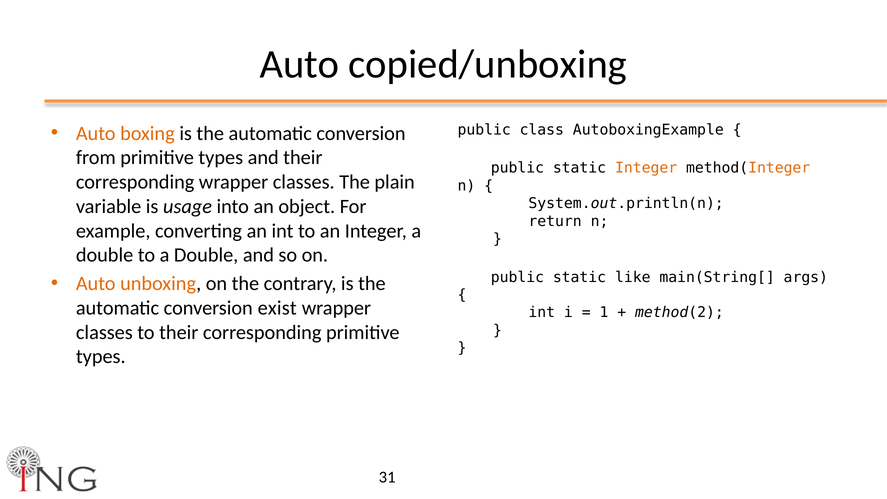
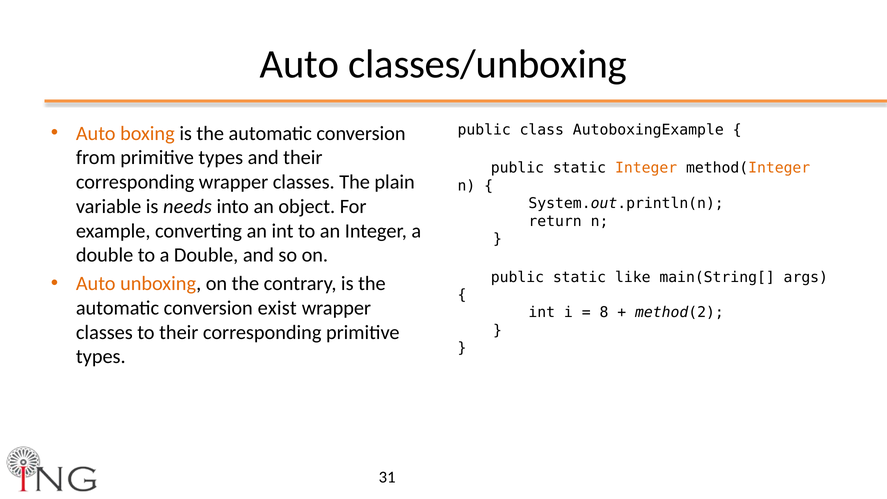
copied/unboxing: copied/unboxing -> classes/unboxing
usage: usage -> needs
1: 1 -> 8
